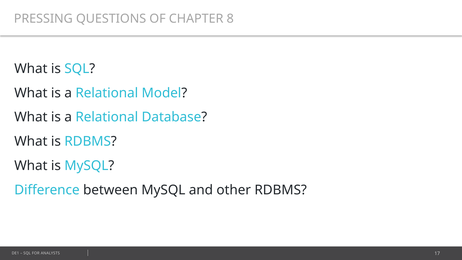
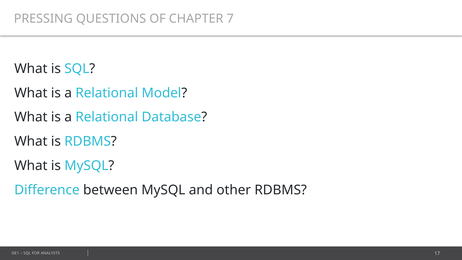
8: 8 -> 7
